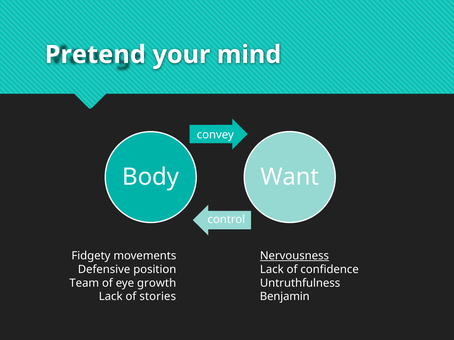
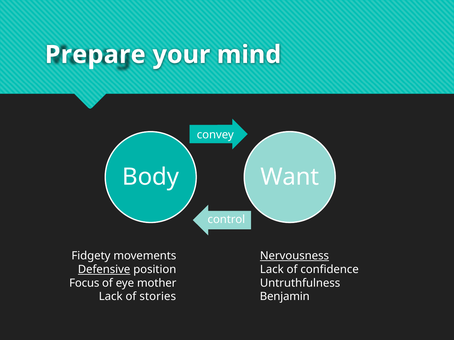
Pretend: Pretend -> Prepare
Defensive underline: none -> present
Team: Team -> Focus
growth: growth -> mother
